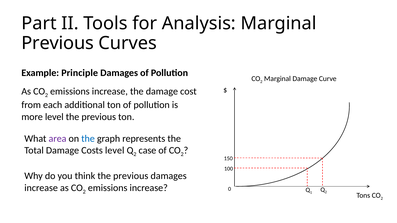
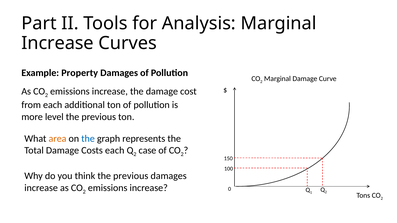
Previous at (58, 43): Previous -> Increase
Principle: Principle -> Property
area colour: purple -> orange
Costs level: level -> each
